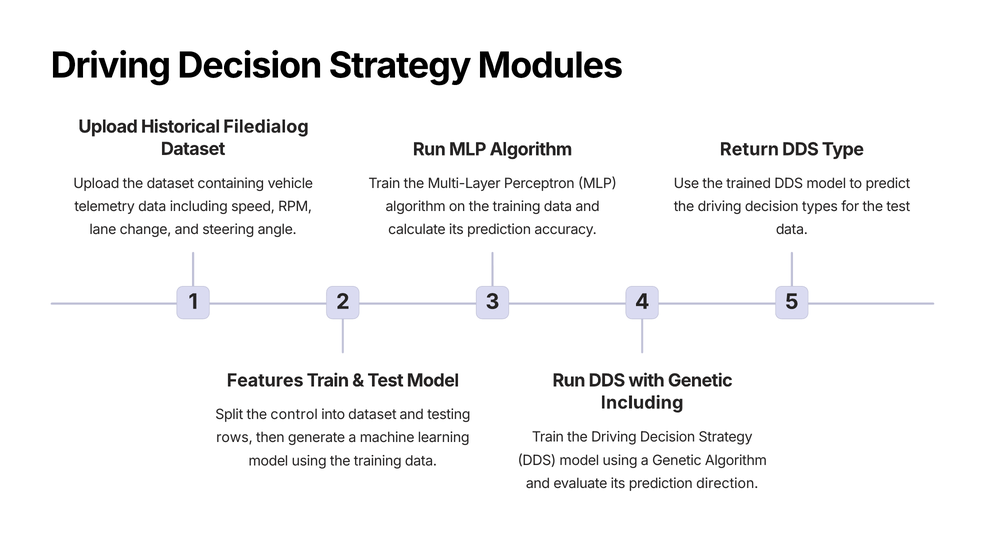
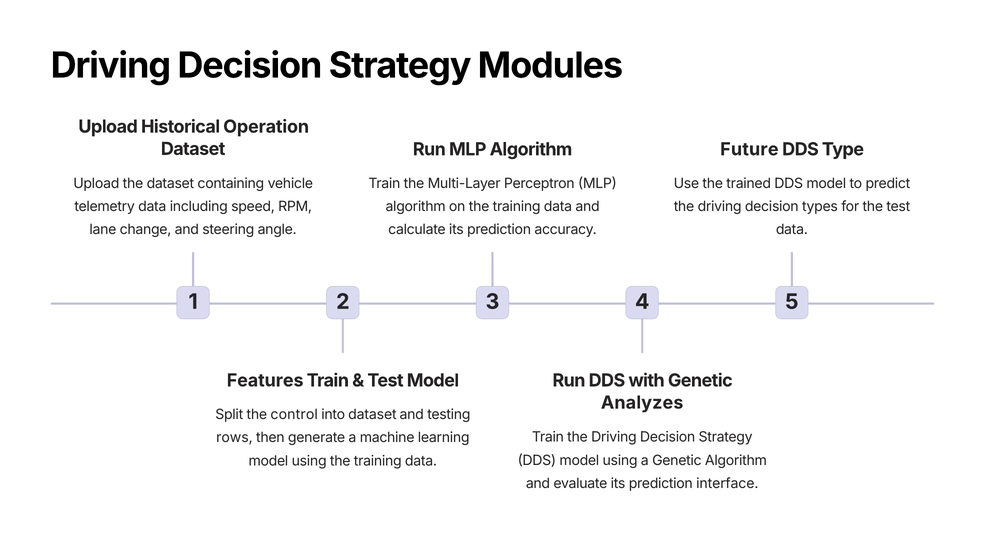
Filedialog: Filedialog -> Operation
Return: Return -> Future
Including at (642, 403): Including -> Analyzes
direction: direction -> interface
